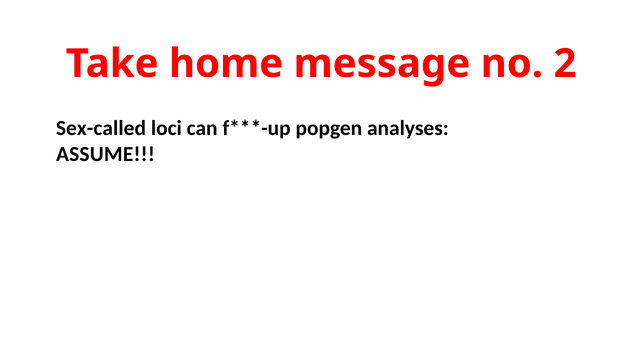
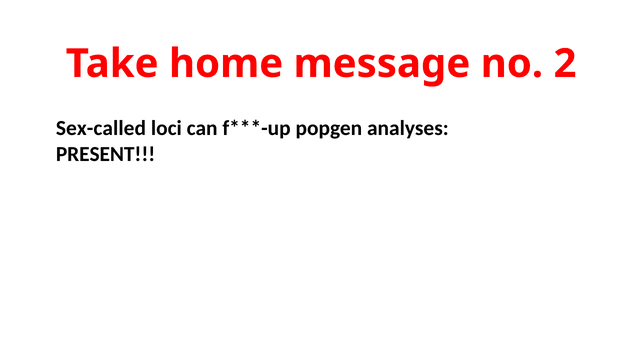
ASSUME: ASSUME -> PRESENT
